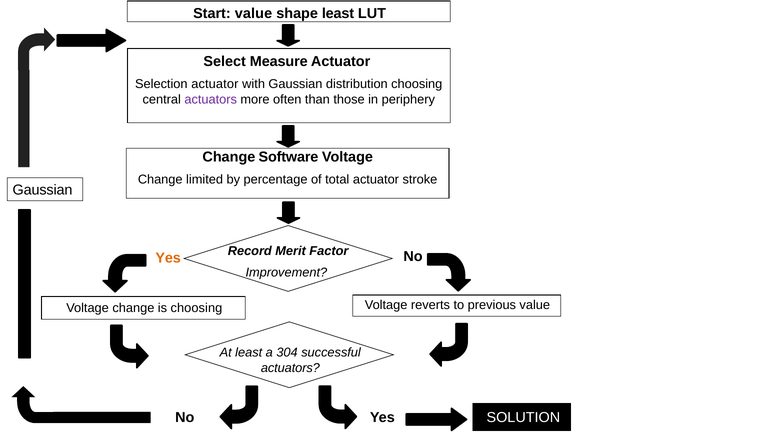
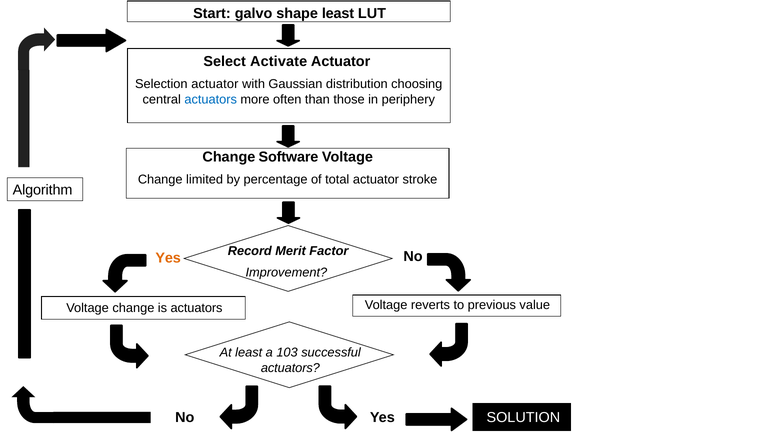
Start value: value -> galvo
Measure: Measure -> Activate
actuators at (211, 99) colour: purple -> blue
Gaussian at (43, 190): Gaussian -> Algorithm
is choosing: choosing -> actuators
304: 304 -> 103
